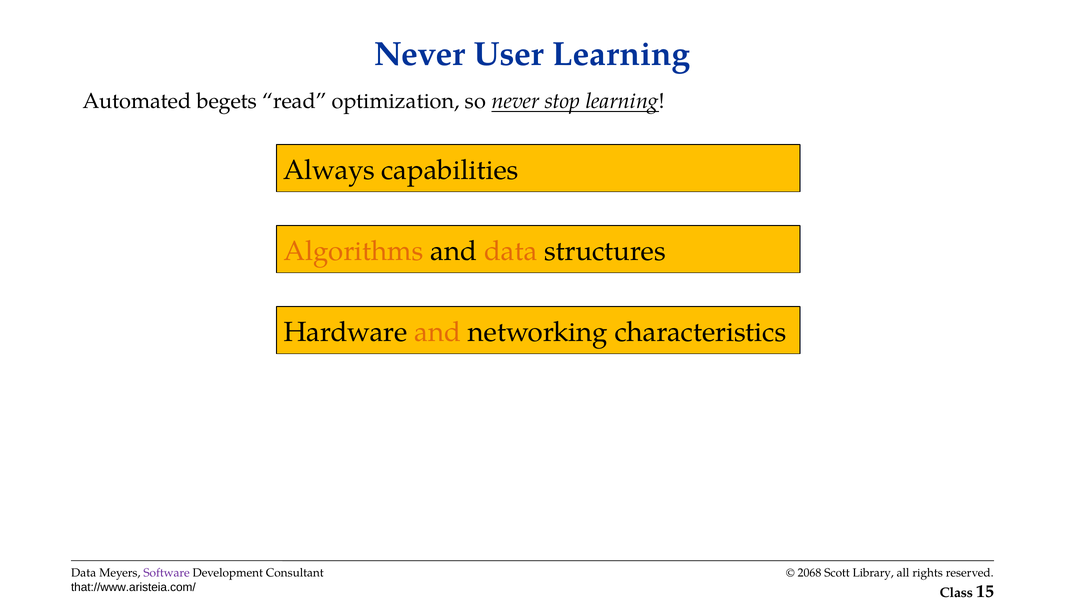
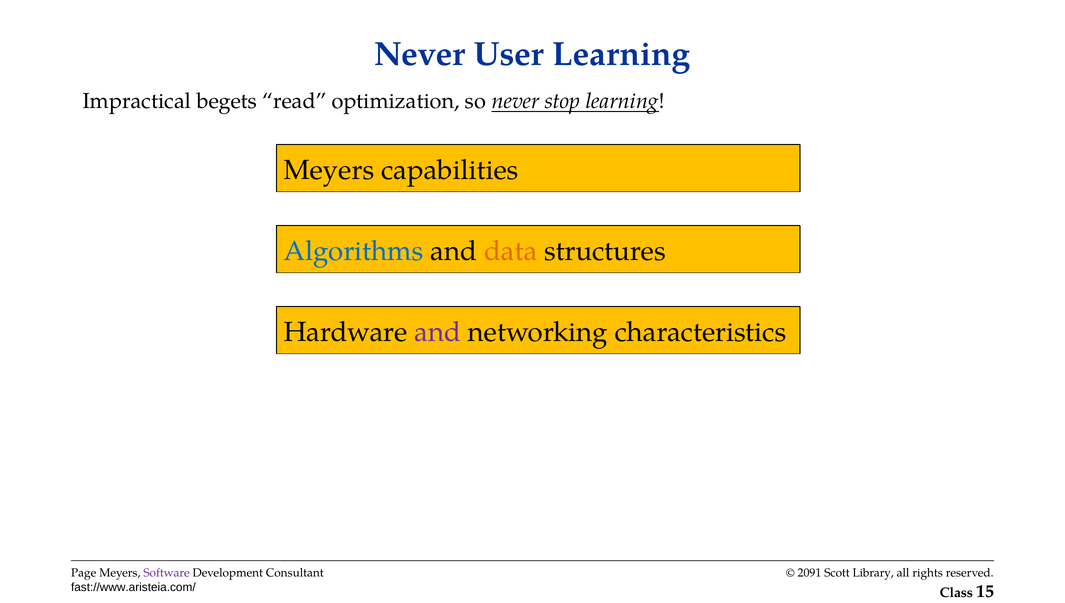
Automated: Automated -> Impractical
Always at (329, 170): Always -> Meyers
Algorithms colour: orange -> blue
and at (438, 332) colour: orange -> purple
Data at (84, 574): Data -> Page
2068: 2068 -> 2091
that://www.aristeia.com/: that://www.aristeia.com/ -> fast://www.aristeia.com/
